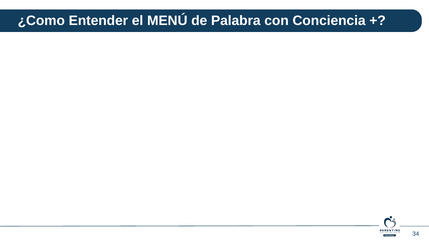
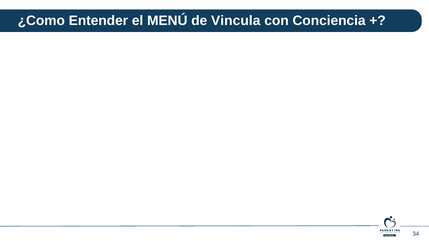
Palabra: Palabra -> Vincula
